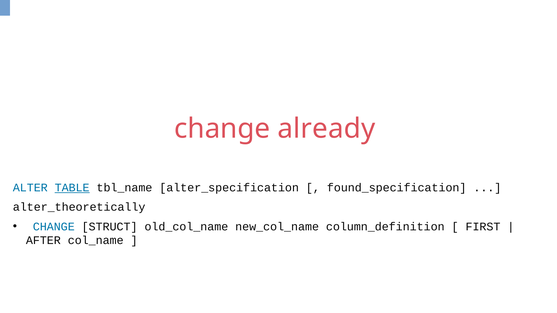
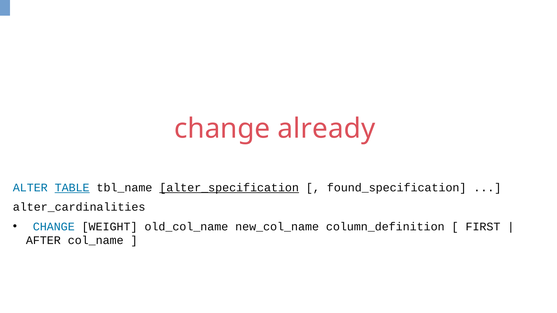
alter_specification underline: none -> present
alter_theoretically: alter_theoretically -> alter_cardinalities
STRUCT: STRUCT -> WEIGHT
